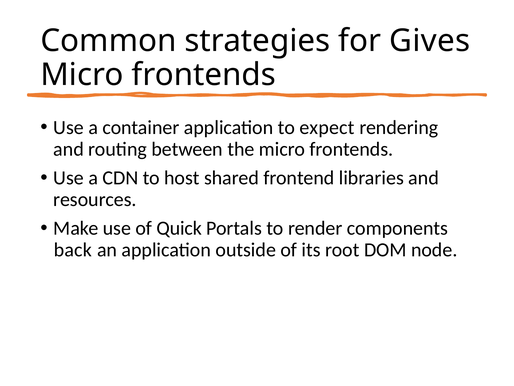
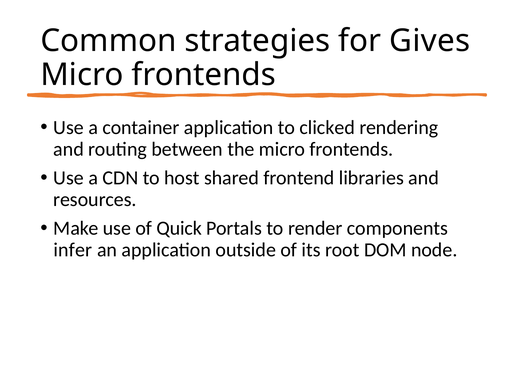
expect: expect -> clicked
back: back -> infer
